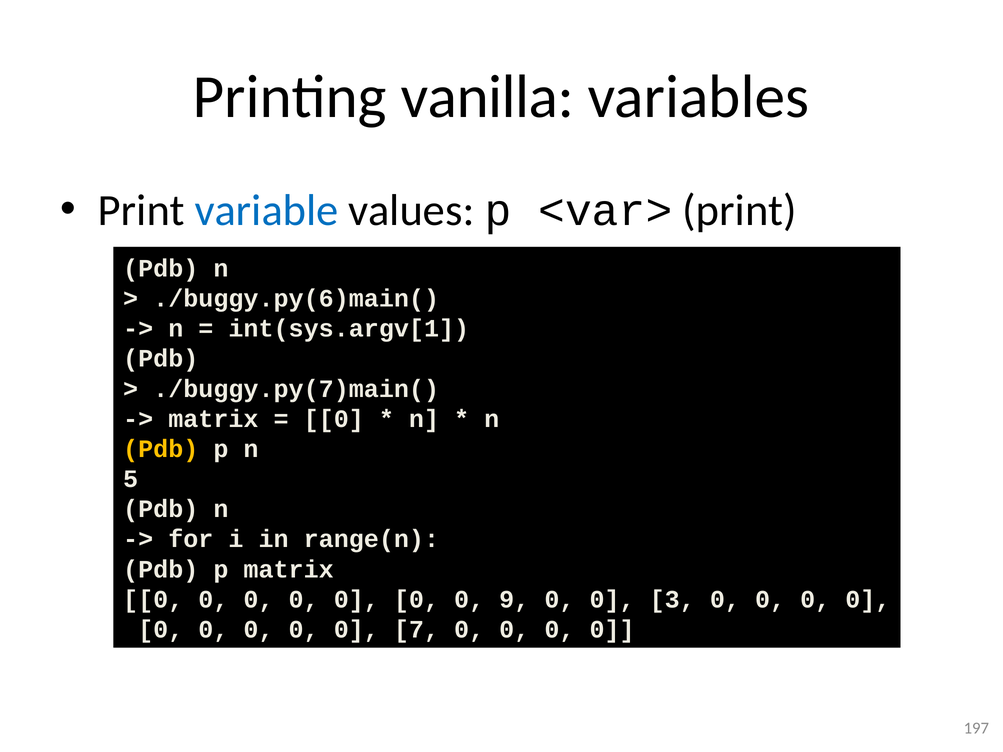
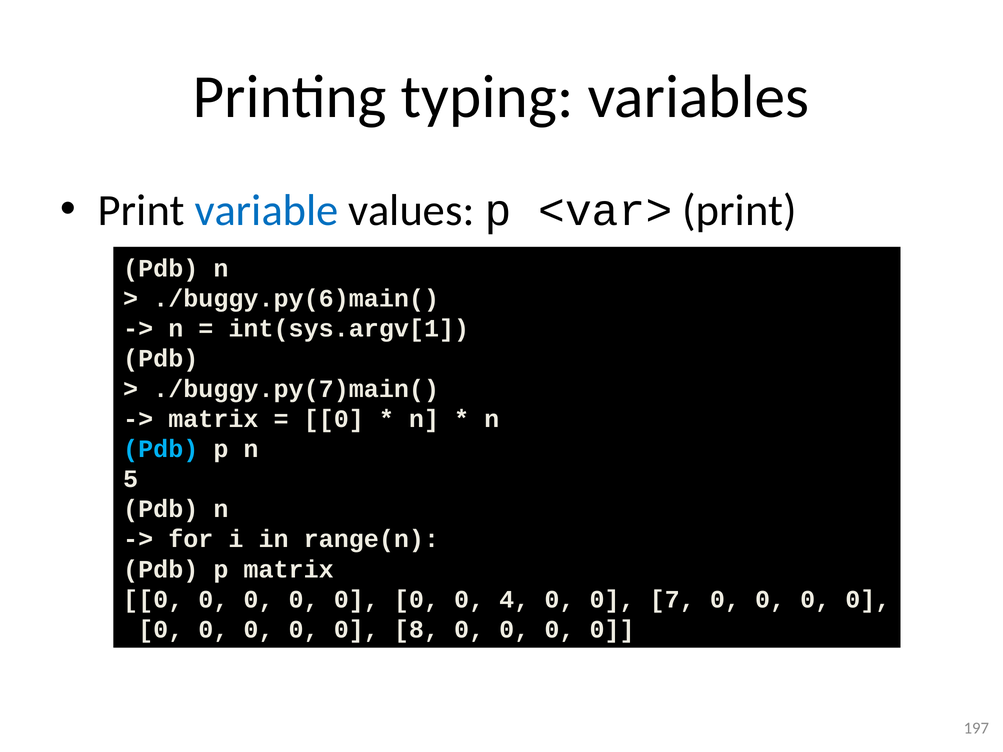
vanilla: vanilla -> typing
Pdb at (161, 449) colour: yellow -> light blue
9: 9 -> 4
3: 3 -> 7
7: 7 -> 8
